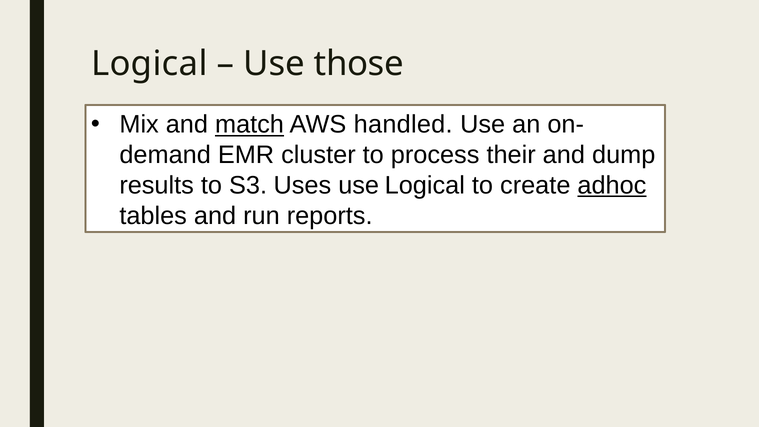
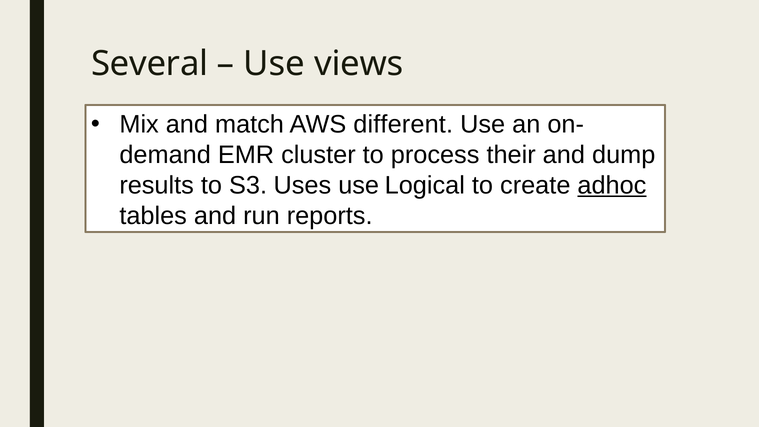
Logical at (149, 64): Logical -> Several
those: those -> views
match underline: present -> none
handled: handled -> different
